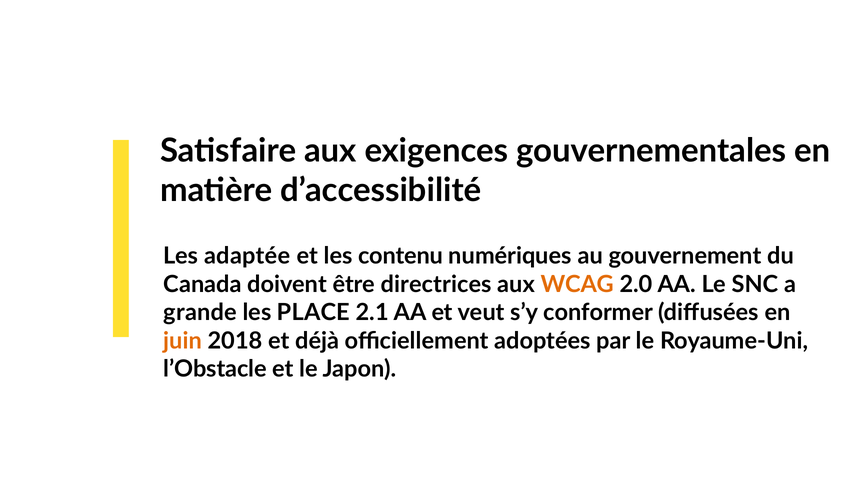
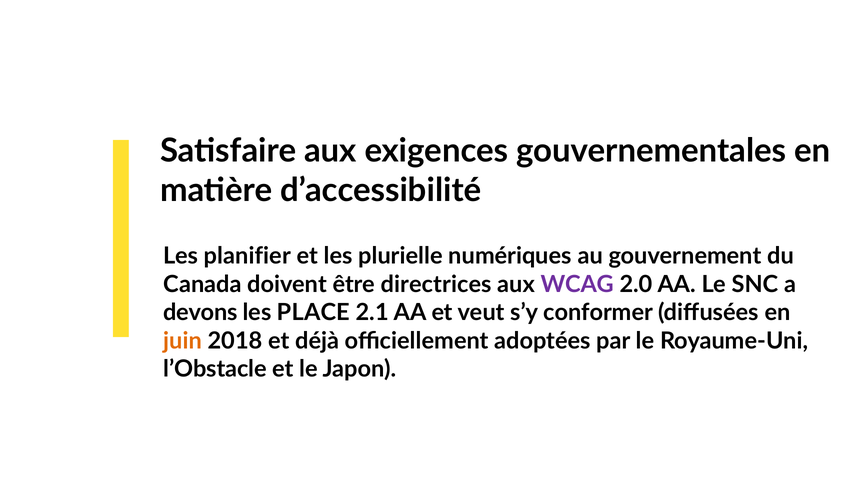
adaptée: adaptée -> planifier
contenu: contenu -> plurielle
WCAG colour: orange -> purple
grande: grande -> devons
